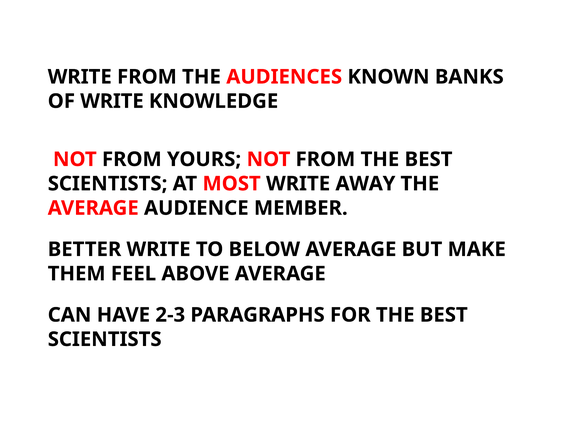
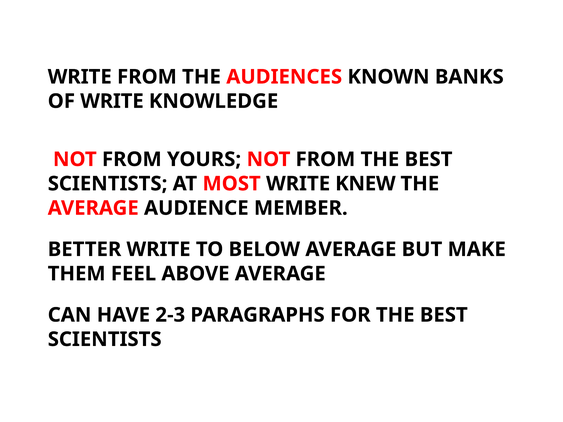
AWAY: AWAY -> KNEW
